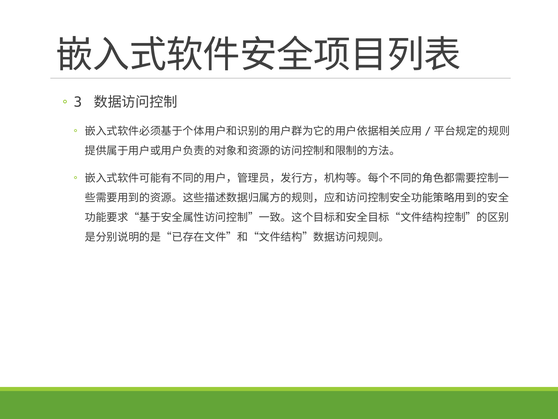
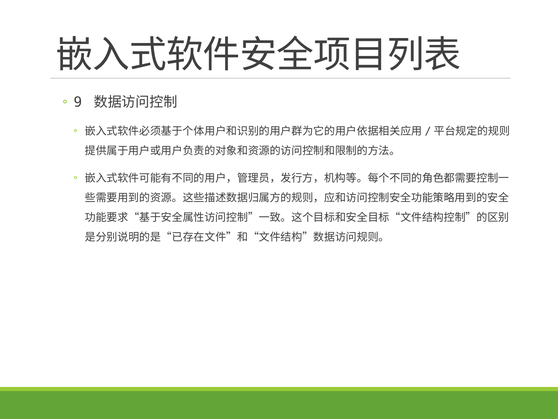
3: 3 -> 9
